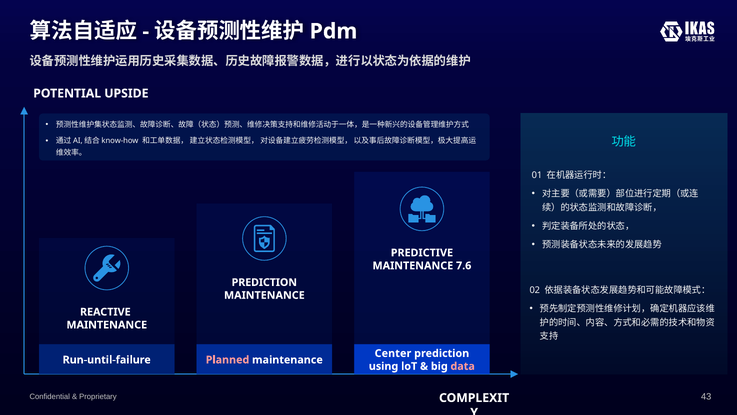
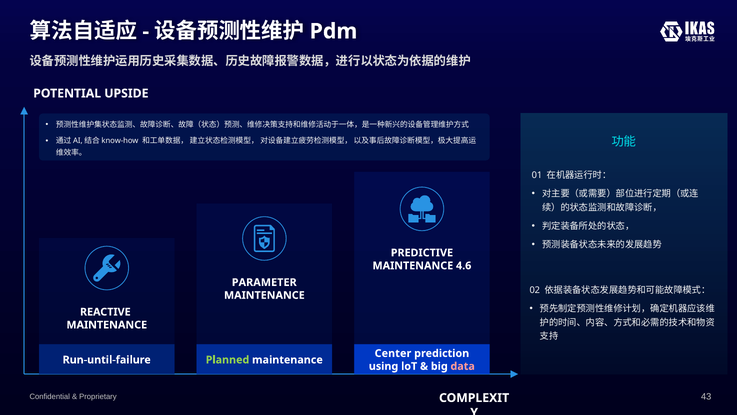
7.6: 7.6 -> 4.6
PREDICTION at (264, 282): PREDICTION -> PARAMETER
Planned colour: pink -> light green
